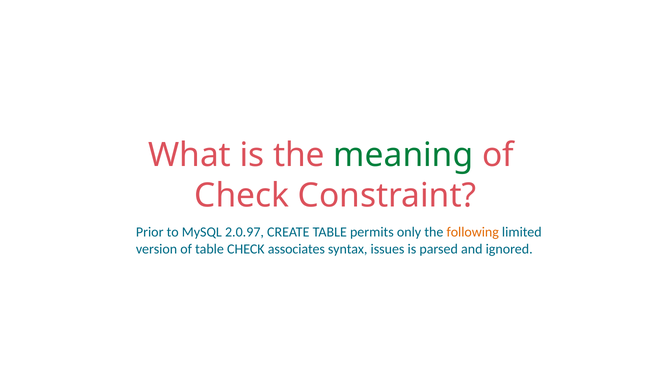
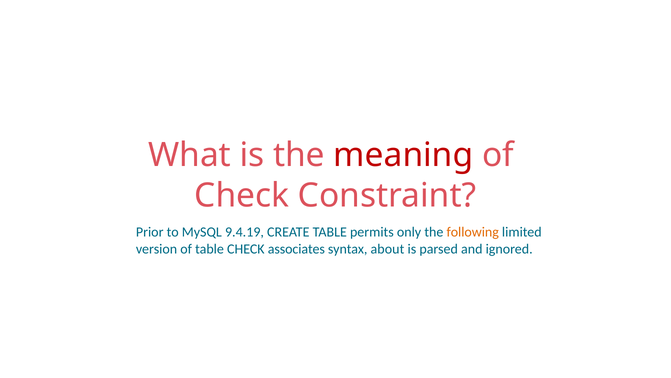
meaning colour: green -> red
2.0.97: 2.0.97 -> 9.4.19
issues: issues -> about
